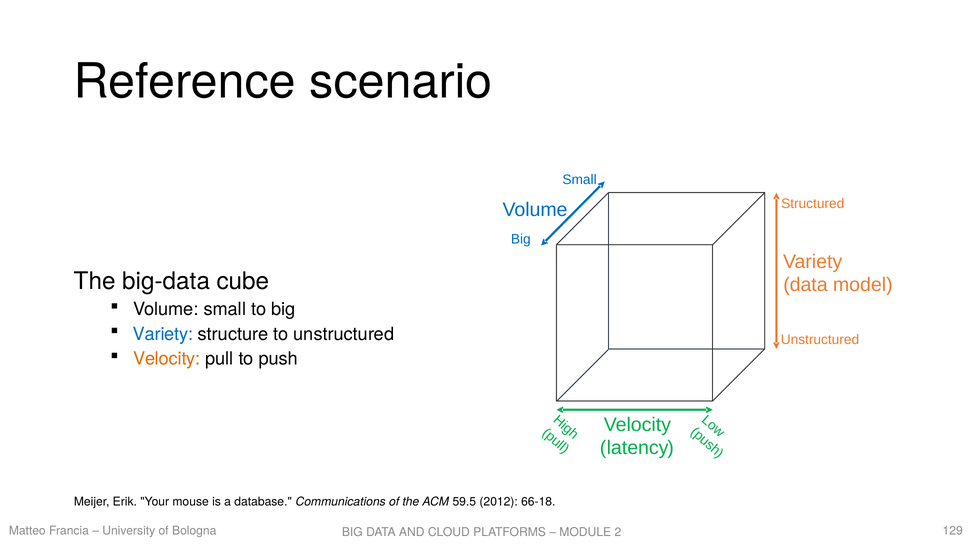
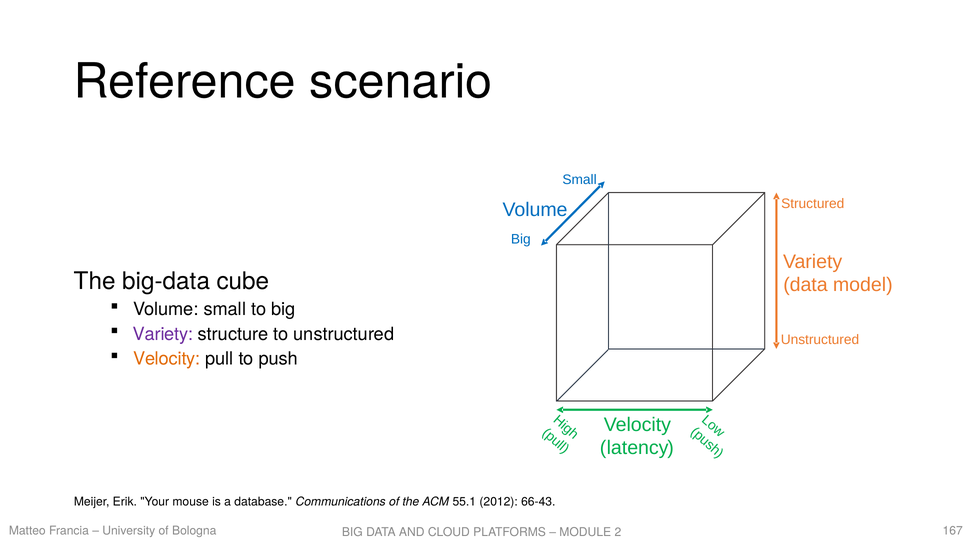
Variety at (163, 334) colour: blue -> purple
59.5: 59.5 -> 55.1
66-18: 66-18 -> 66-43
129: 129 -> 167
